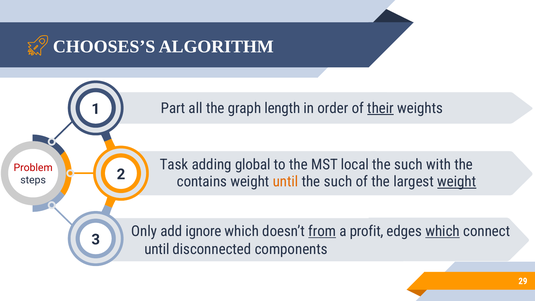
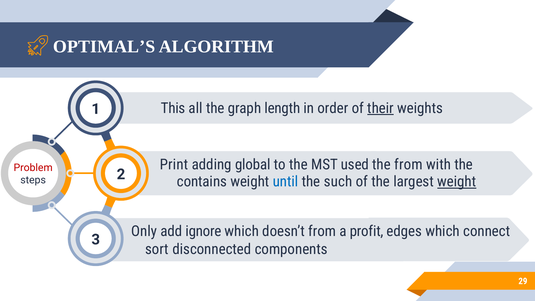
CHOOSES’S: CHOOSES’S -> OPTIMAL’S
Part: Part -> This
Task: Task -> Print
local: local -> used
such at (408, 164): such -> from
until at (286, 182) colour: orange -> blue
from at (322, 231) underline: present -> none
which at (443, 231) underline: present -> none
until at (157, 249): until -> sort
